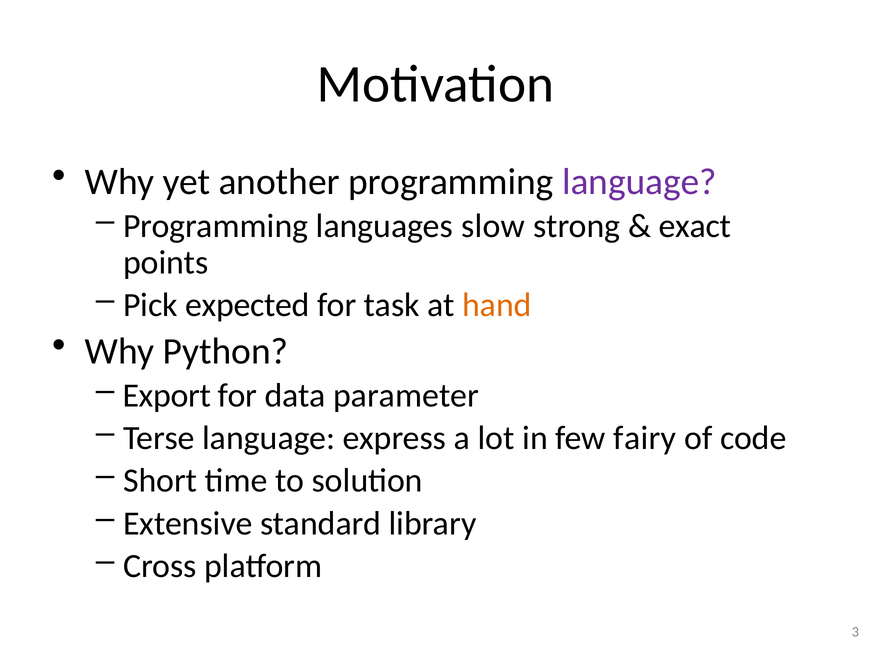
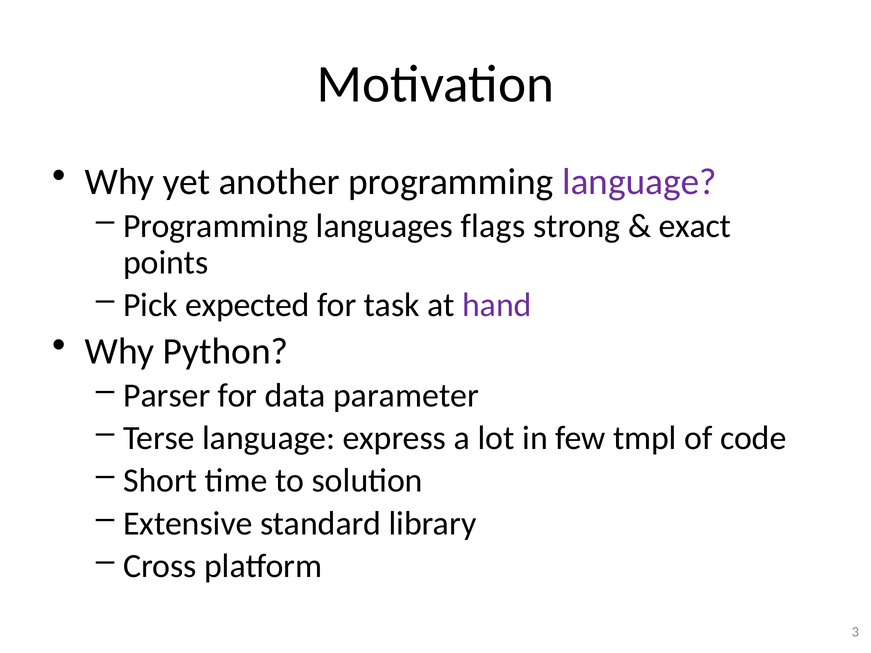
slow: slow -> flags
hand colour: orange -> purple
Export: Export -> Parser
fairy: fairy -> tmpl
